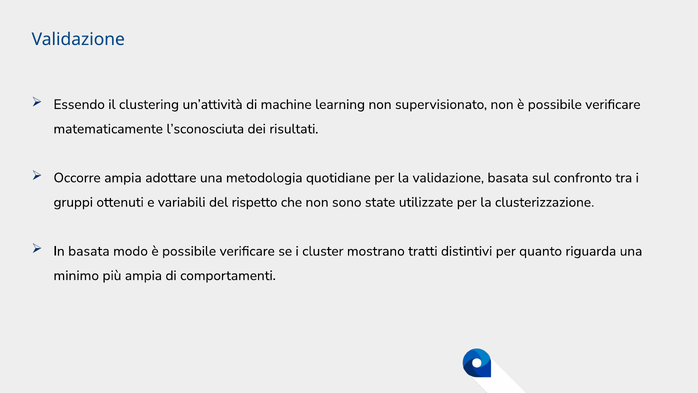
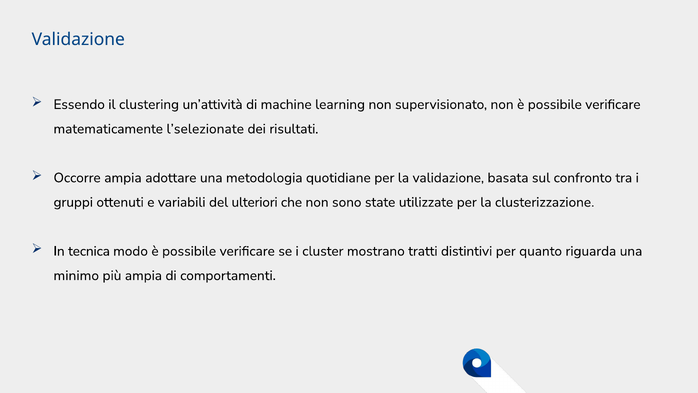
l’sconosciuta: l’sconosciuta -> l’selezionate
rispetto: rispetto -> ulteriori
In basata: basata -> tecnica
